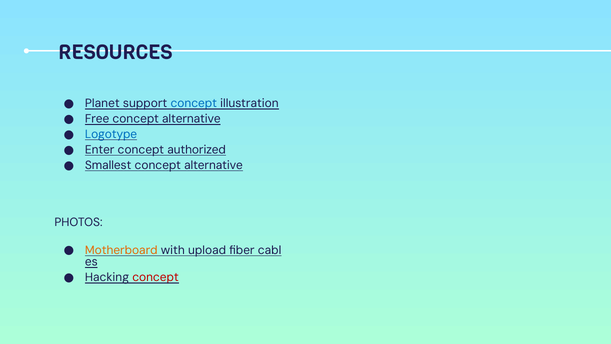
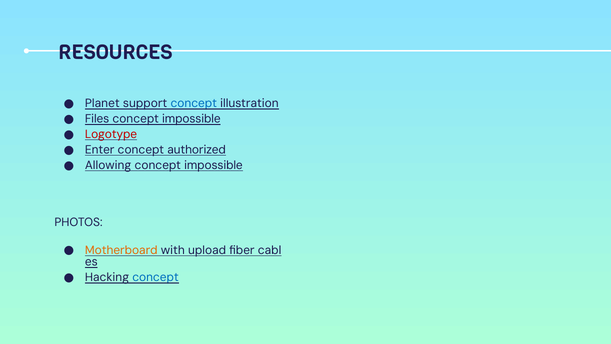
Free: Free -> Files
alternative at (191, 119): alternative -> impossible
Logotype colour: blue -> red
Smallest: Smallest -> Allowing
alternative at (213, 165): alternative -> impossible
concept at (155, 277) colour: red -> blue
